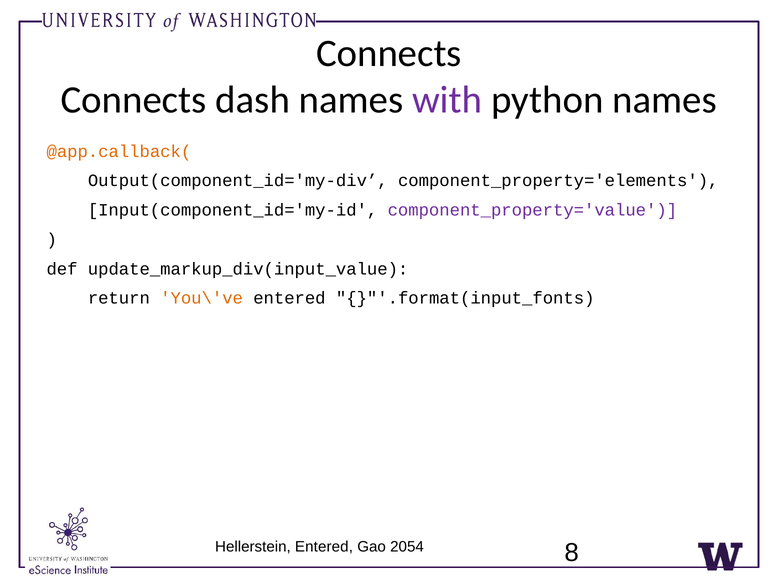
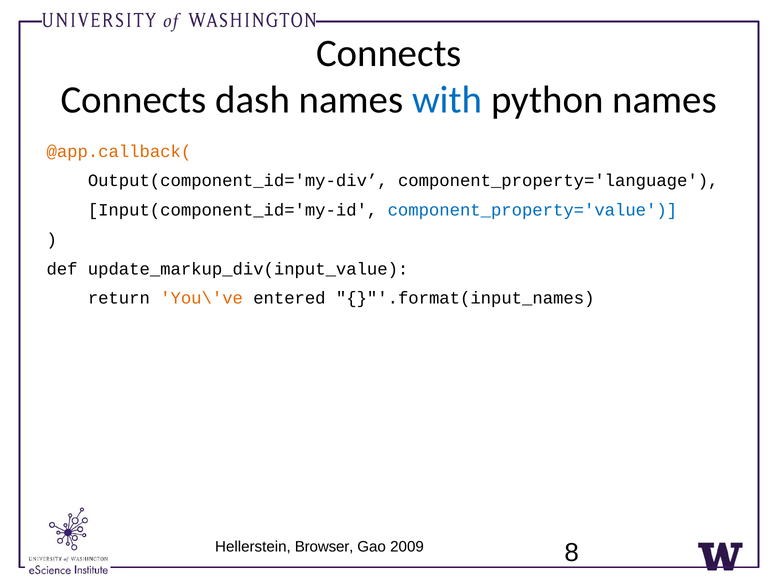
with colour: purple -> blue
component_property='elements: component_property='elements -> component_property='language
component_property='value colour: purple -> blue
}"'.format(input_fonts: }"'.format(input_fonts -> }"'.format(input_names
Hellerstein Entered: Entered -> Browser
2054: 2054 -> 2009
